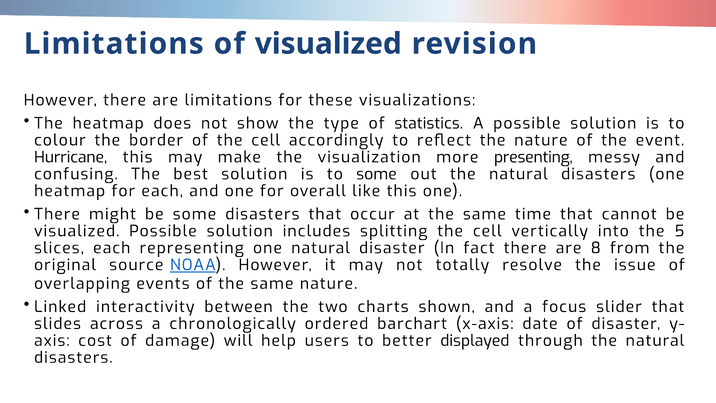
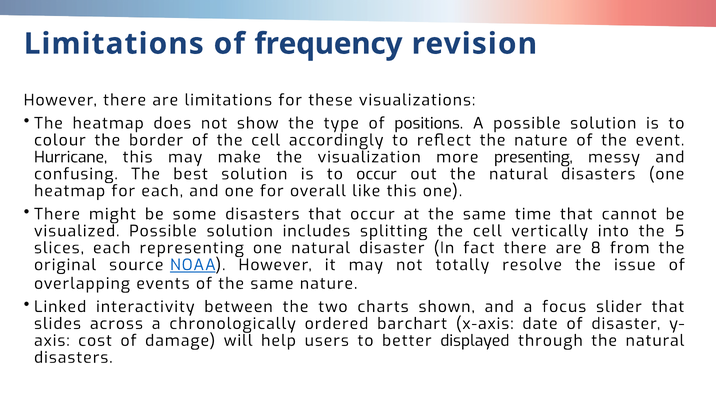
of visualized: visualized -> frequency
statistics: statistics -> positions
to some: some -> occur
